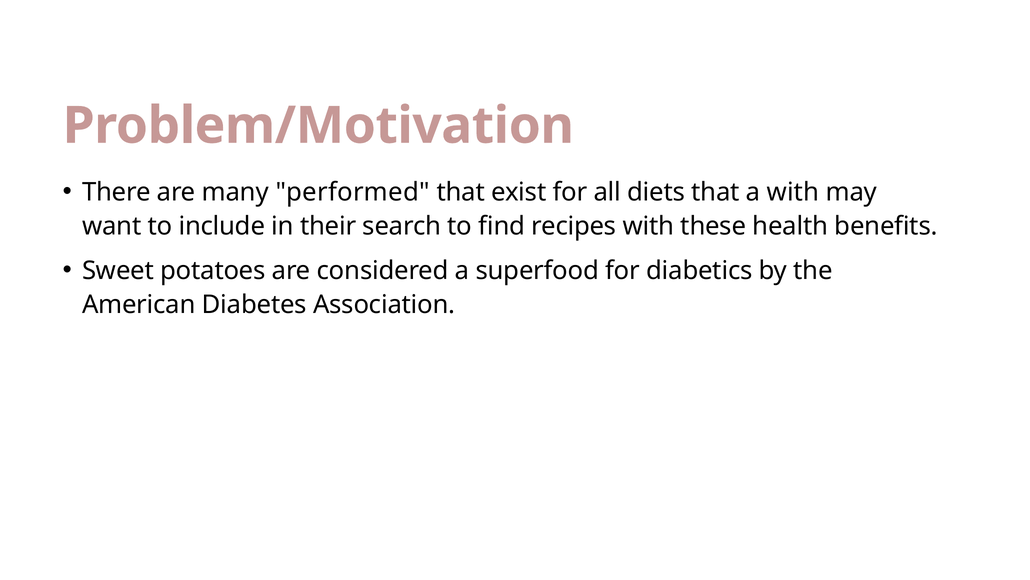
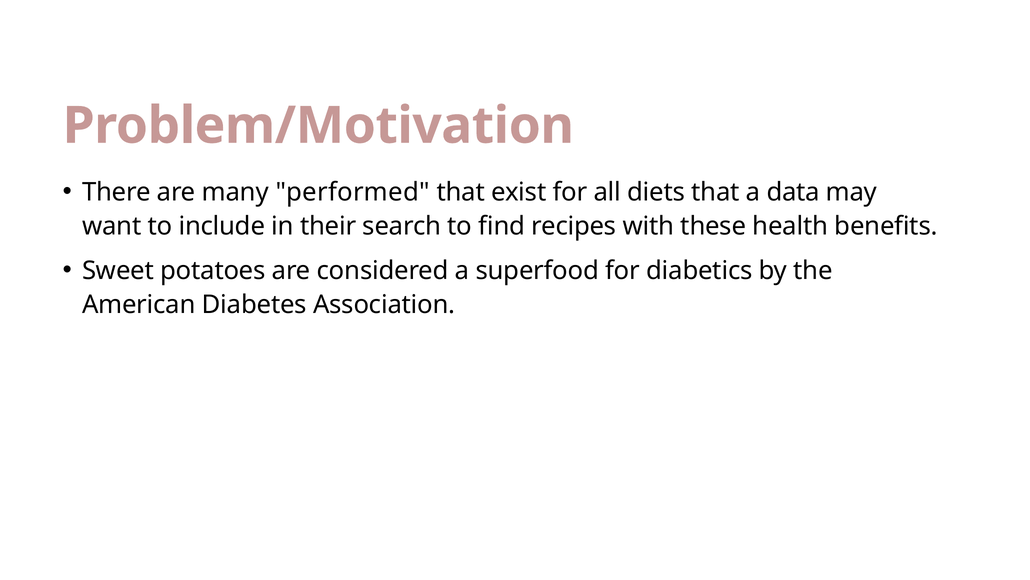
a with: with -> data
